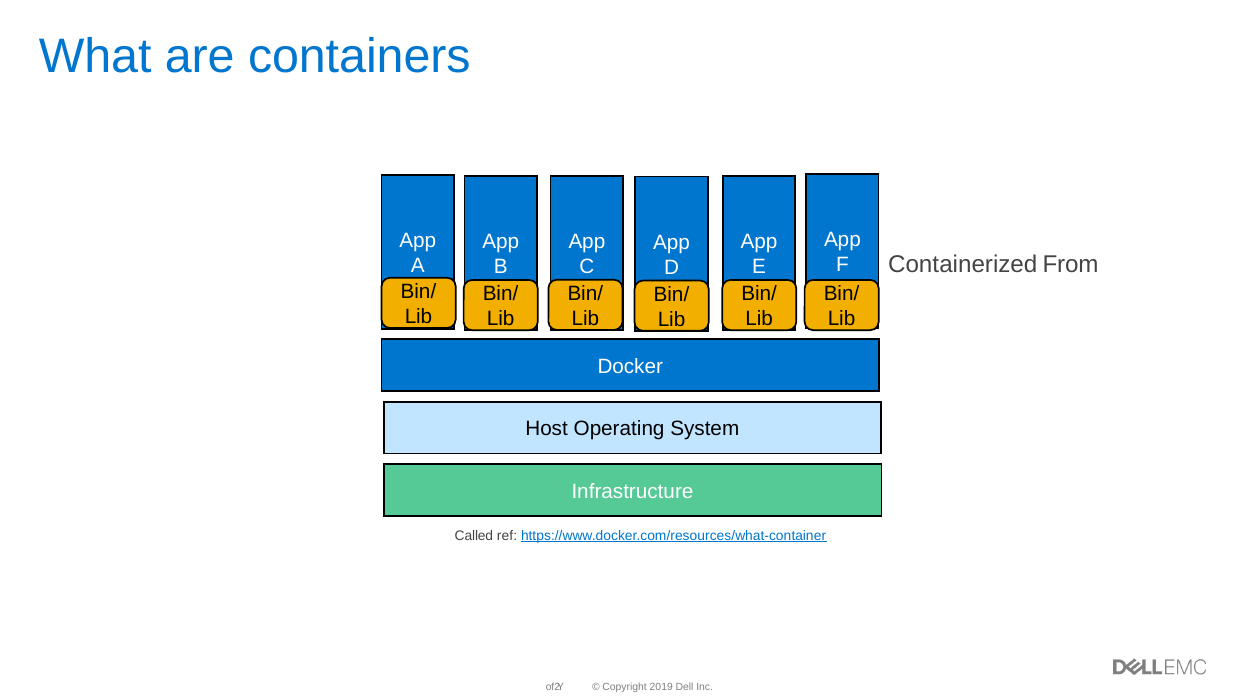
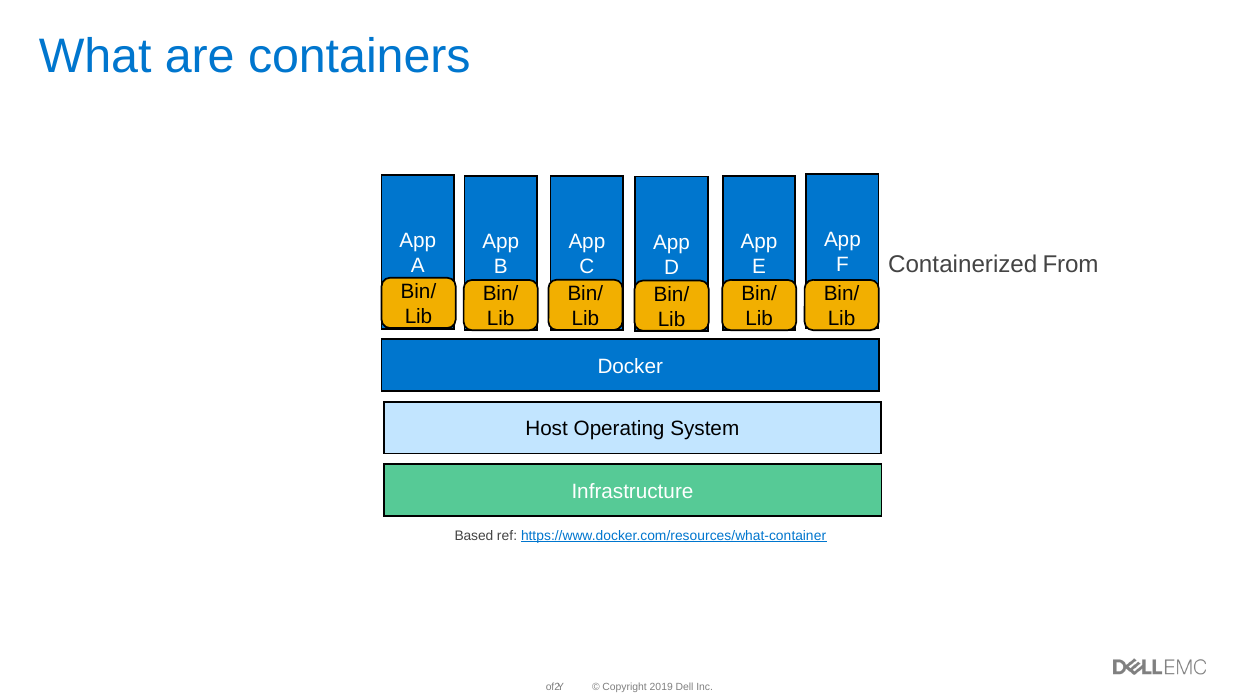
Called: Called -> Based
